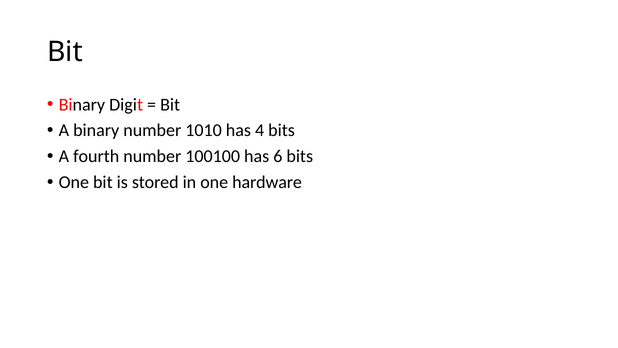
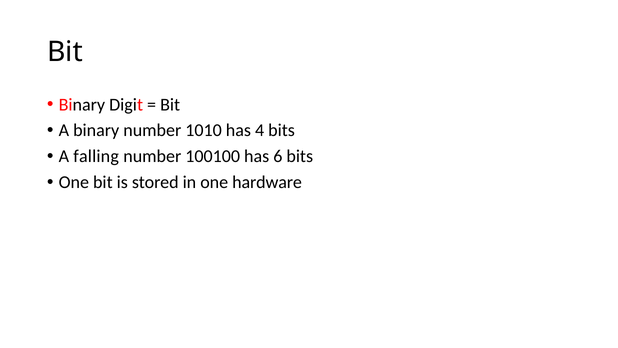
fourth: fourth -> falling
